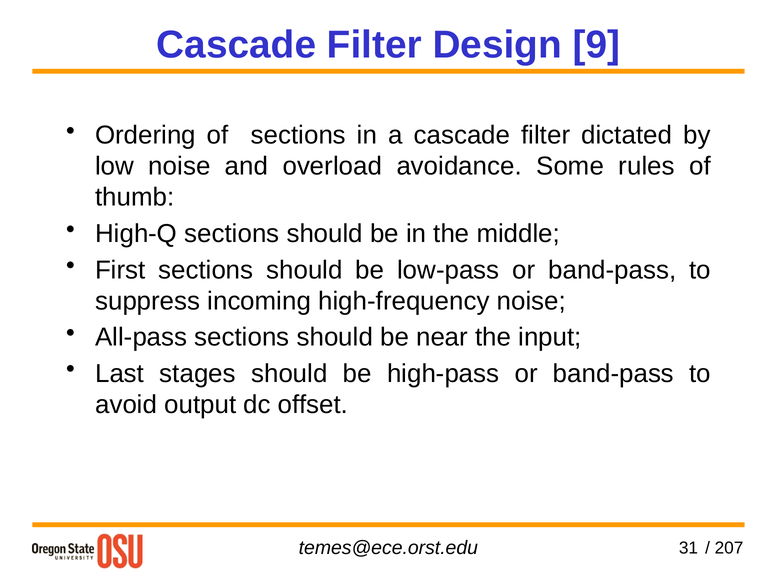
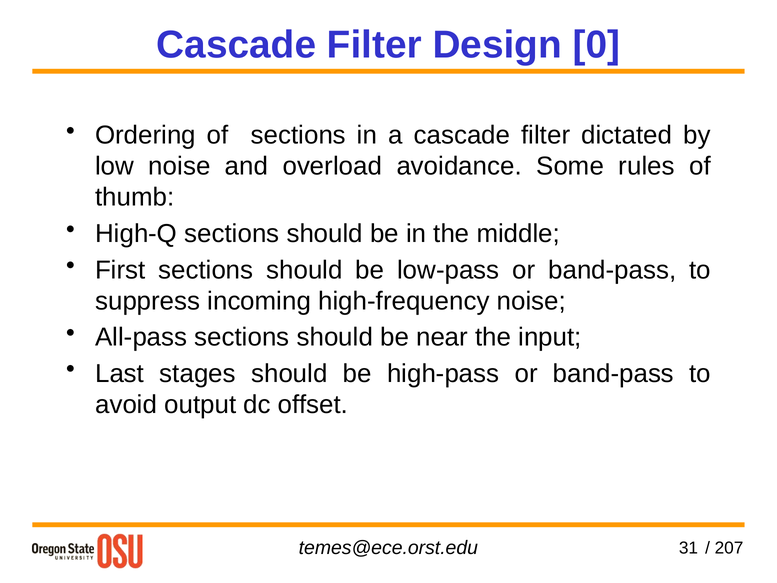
9: 9 -> 0
